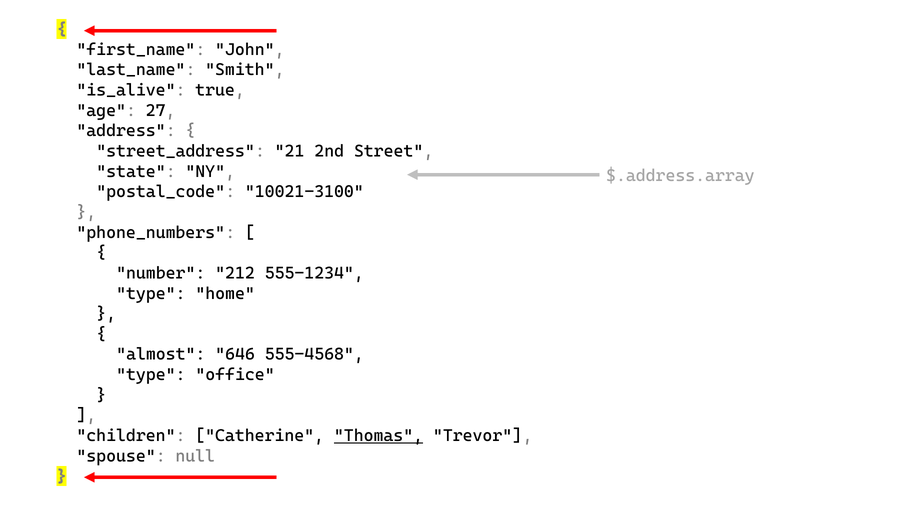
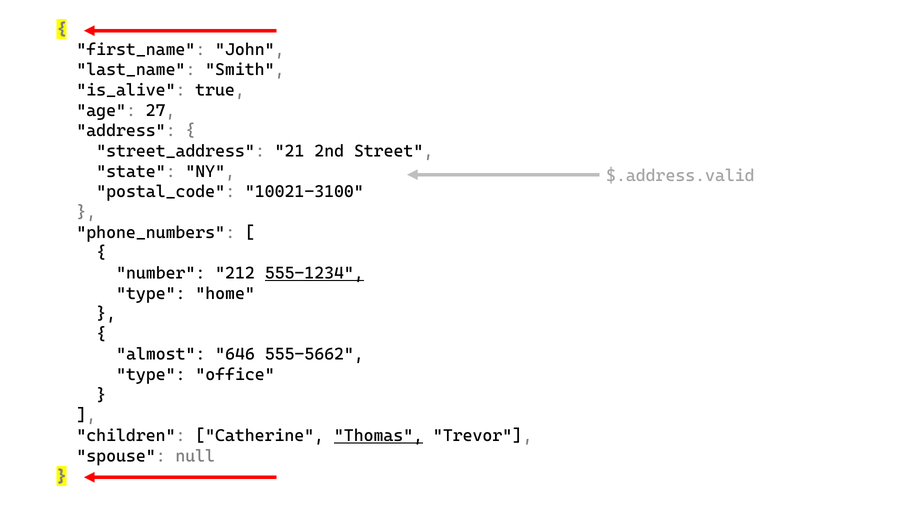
$.address.array: $.address.array -> $.address.valid
555-1234 underline: none -> present
555-4568: 555-4568 -> 555-5662
